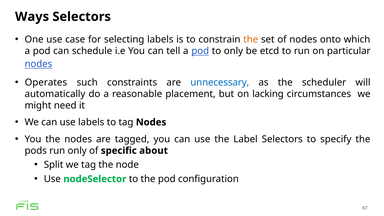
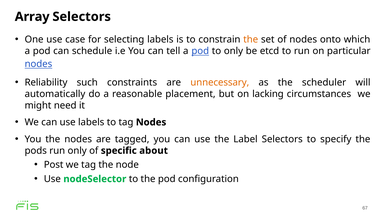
Ways: Ways -> Array
Operates: Operates -> Reliability
unnecessary colour: blue -> orange
Split: Split -> Post
